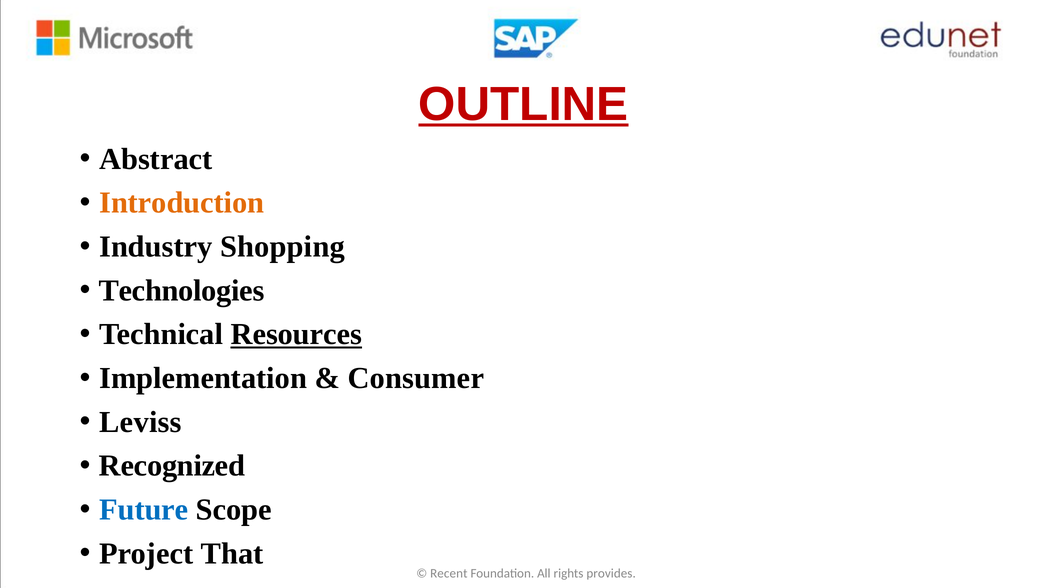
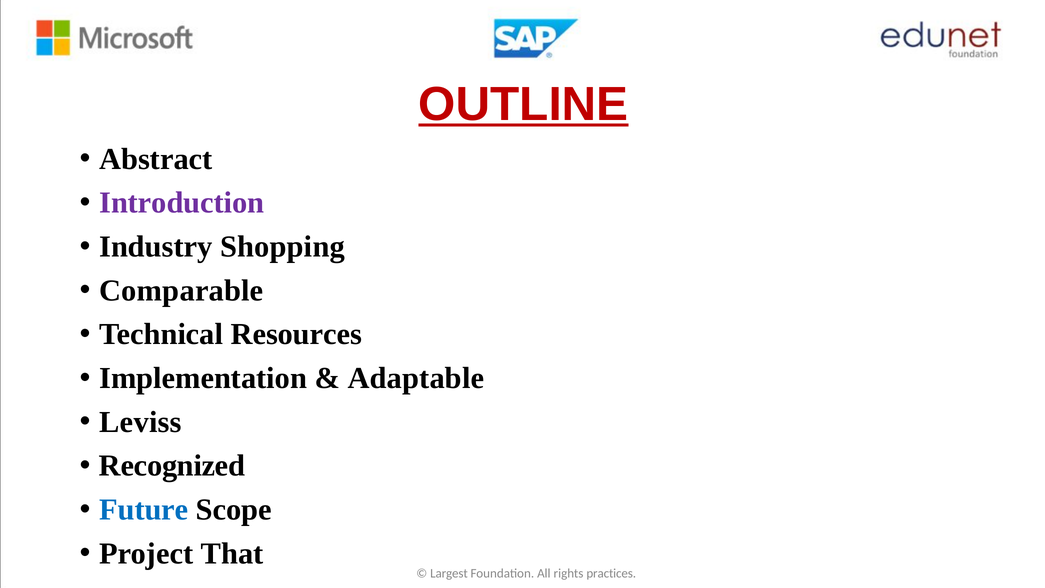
Introduction colour: orange -> purple
Technologies: Technologies -> Comparable
Resources underline: present -> none
Consumer: Consumer -> Adaptable
Recent: Recent -> Largest
provides: provides -> practices
